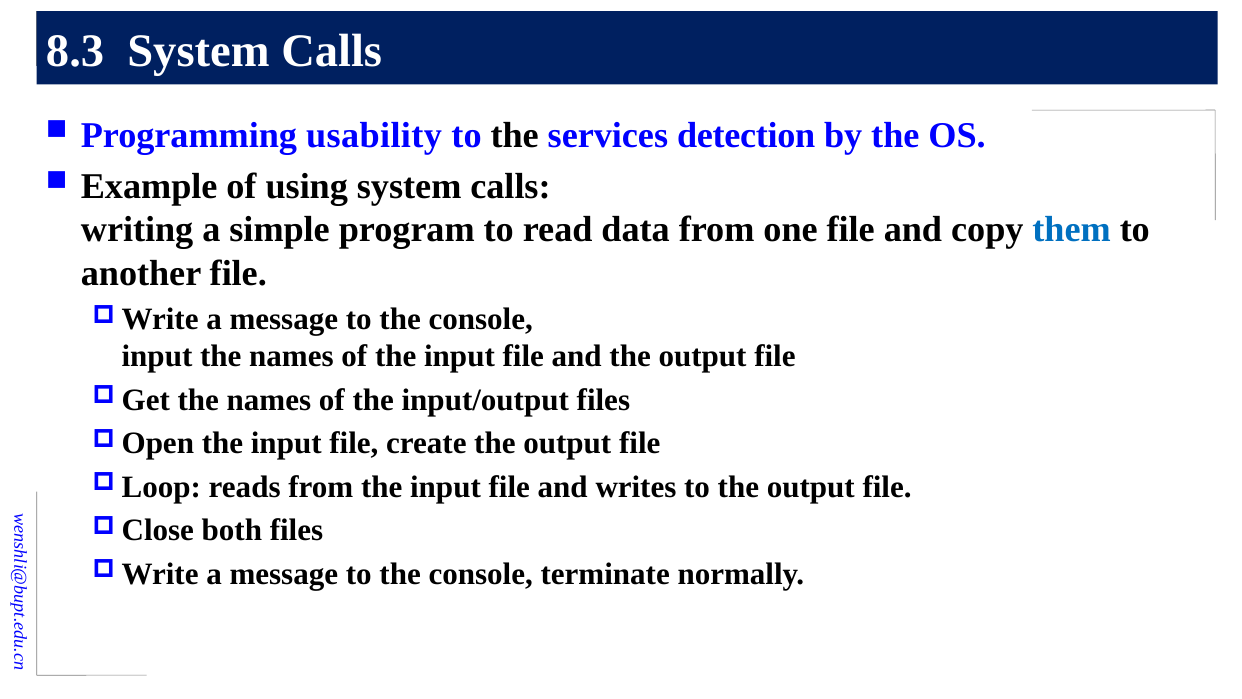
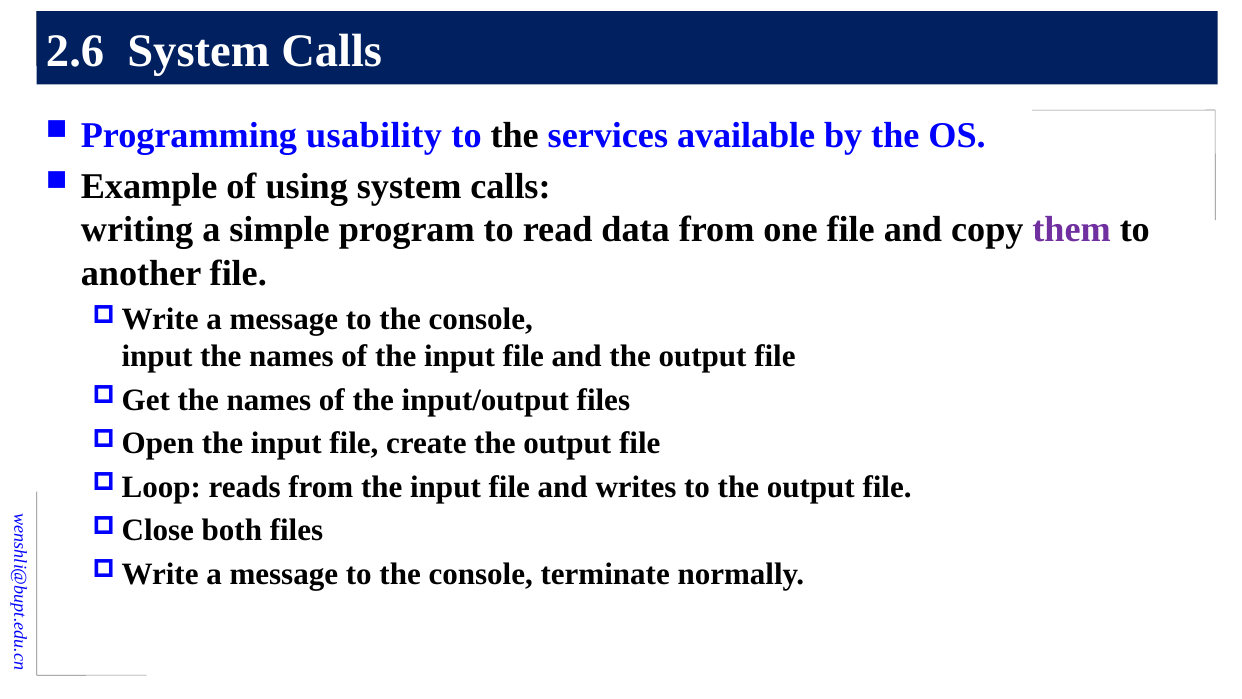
8.3: 8.3 -> 2.6
detection: detection -> available
them colour: blue -> purple
